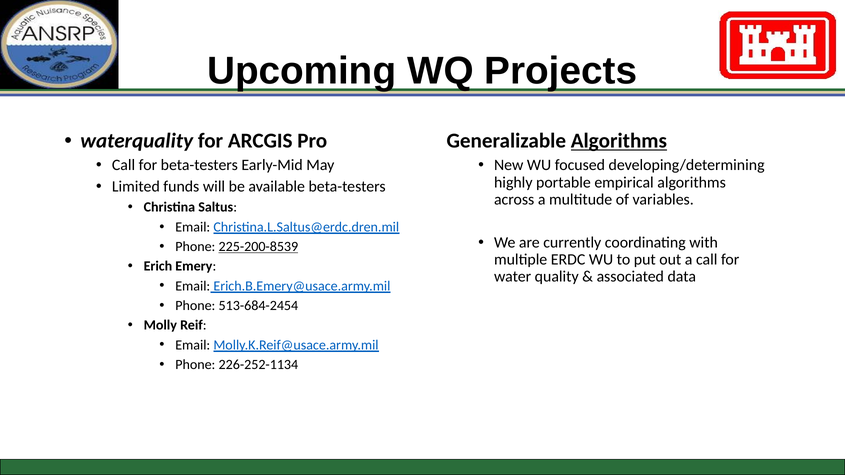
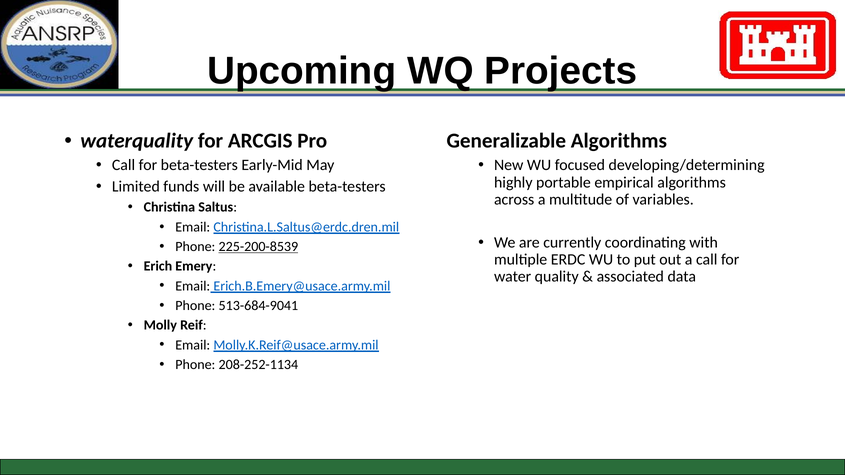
Algorithms at (619, 141) underline: present -> none
513-684-2454: 513-684-2454 -> 513-684-9041
226-252-1134: 226-252-1134 -> 208-252-1134
